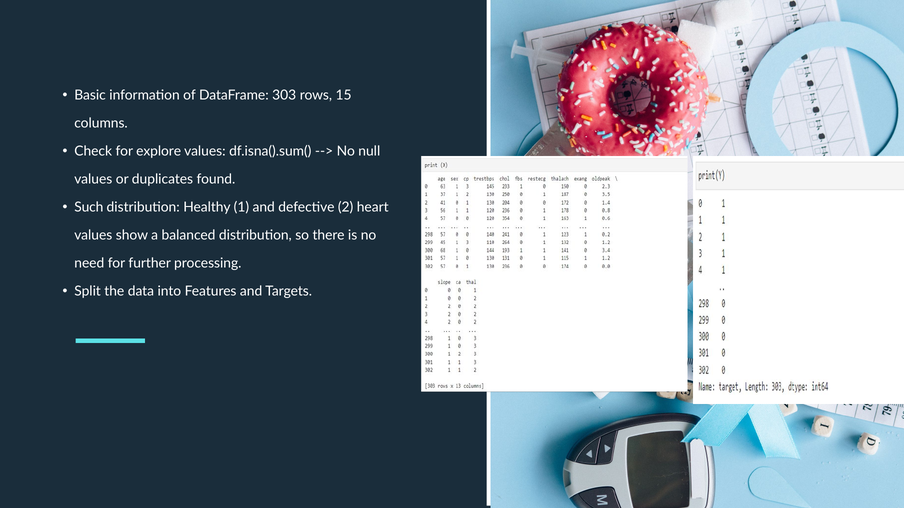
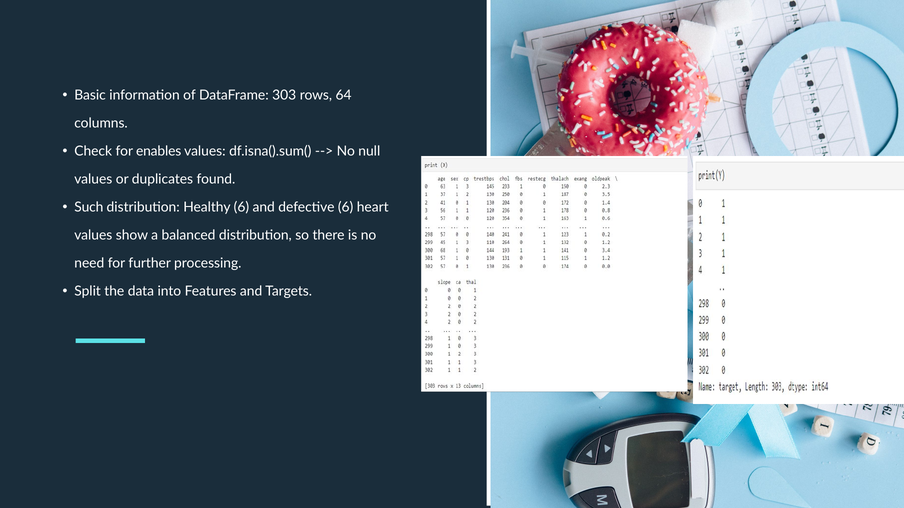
15: 15 -> 64
explore: explore -> enables
Healthy 1: 1 -> 6
defective 2: 2 -> 6
